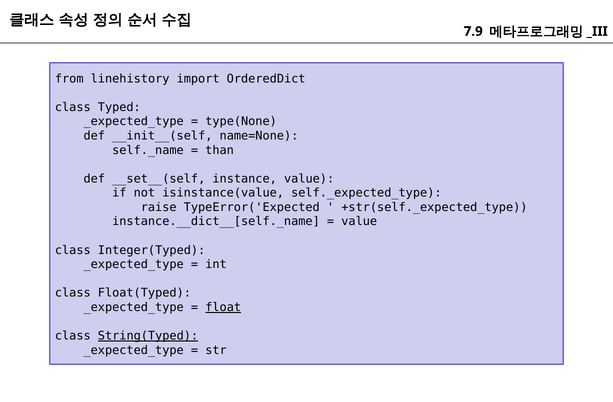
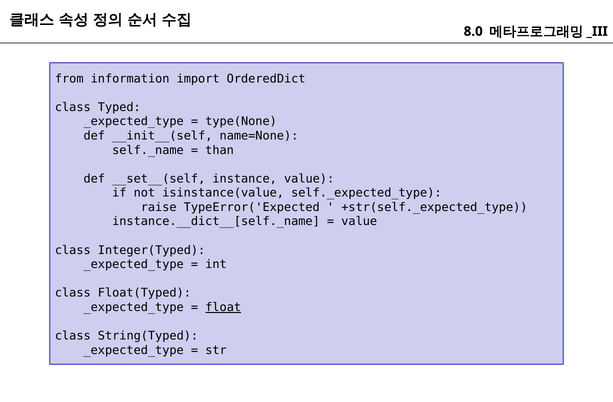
7.9: 7.9 -> 8.0
linehistory: linehistory -> information
String(Typed underline: present -> none
